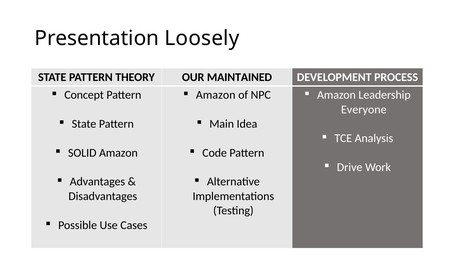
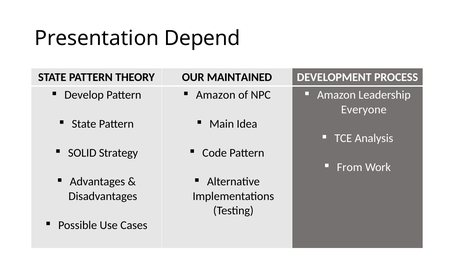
Loosely: Loosely -> Depend
Concept: Concept -> Develop
SOLID Amazon: Amazon -> Strategy
Drive: Drive -> From
